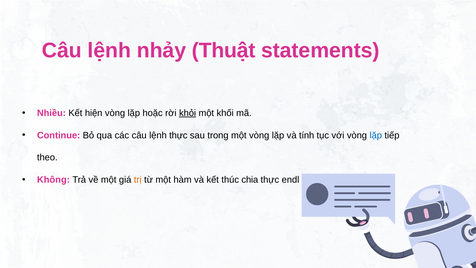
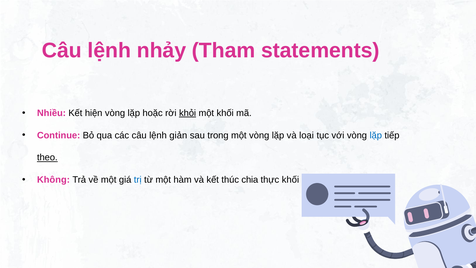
Thuật: Thuật -> Tham
lệnh thực: thực -> giản
tính: tính -> loại
theo underline: none -> present
trị colour: orange -> blue
thực endl: endl -> khối
